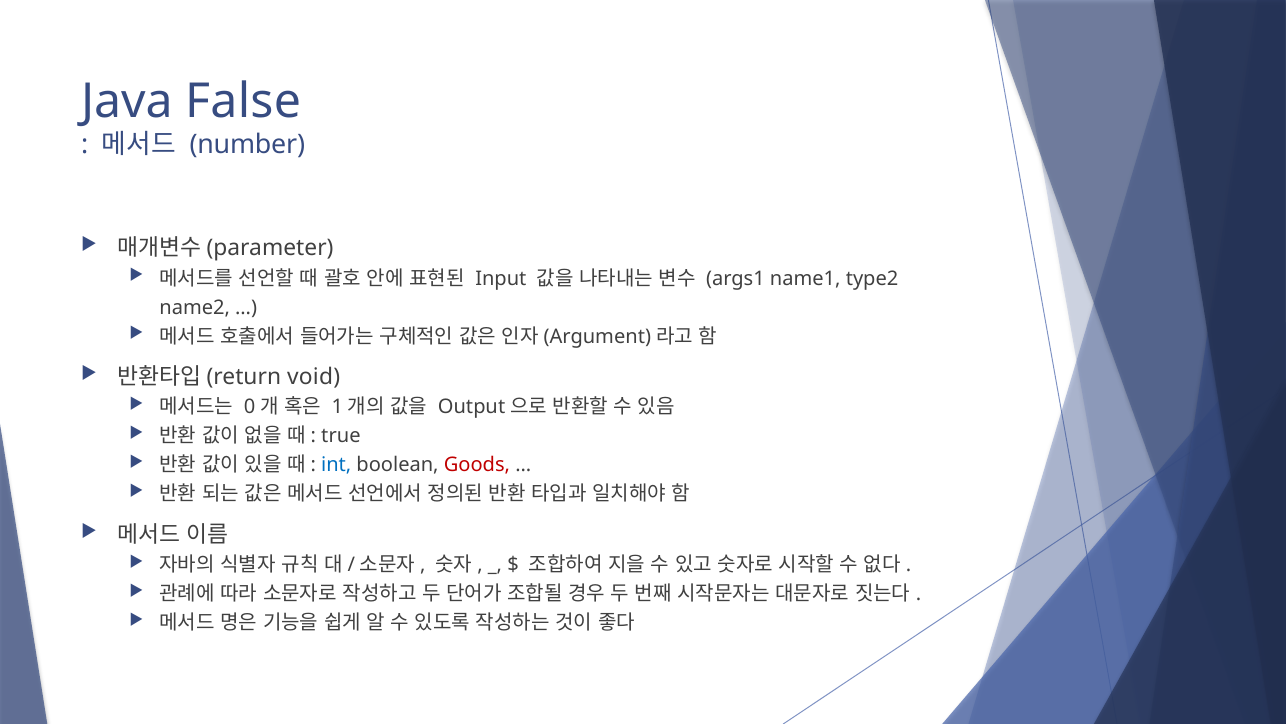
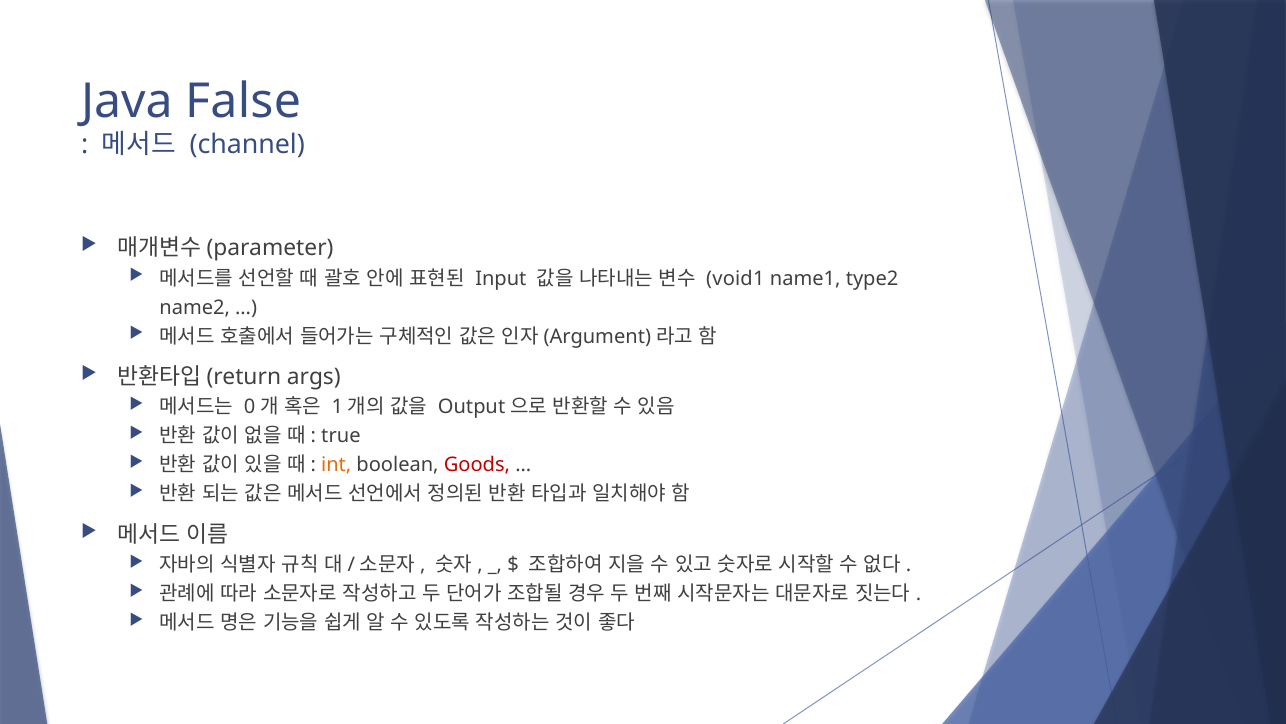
number: number -> channel
args1: args1 -> void1
void: void -> args
int colour: blue -> orange
